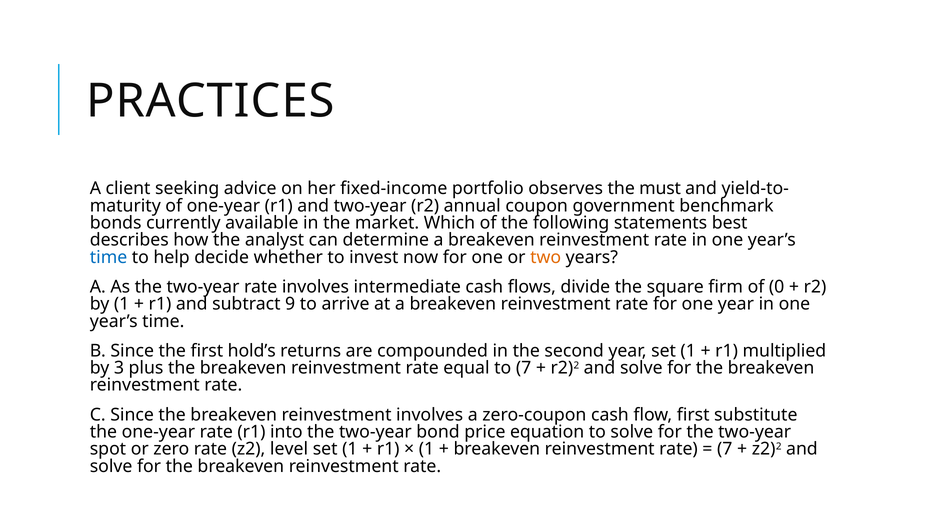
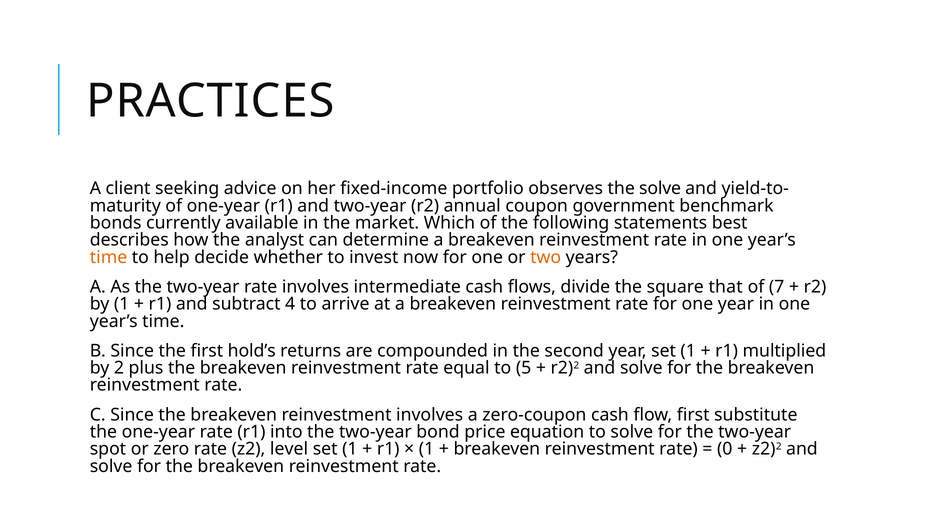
the must: must -> solve
time at (109, 257) colour: blue -> orange
firm: firm -> that
0: 0 -> 7
9: 9 -> 4
3: 3 -> 2
to 7: 7 -> 5
7 at (725, 449): 7 -> 0
